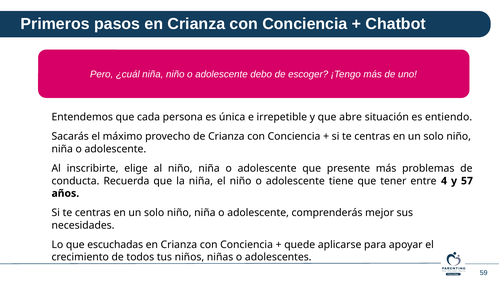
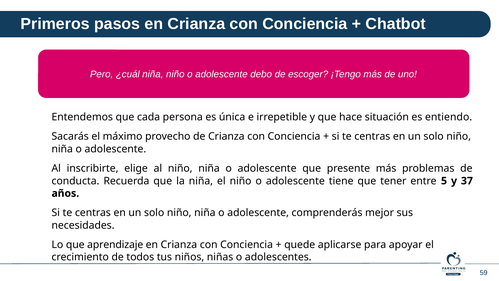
abre: abre -> hace
4: 4 -> 5
57: 57 -> 37
escuchadas: escuchadas -> aprendizaje
